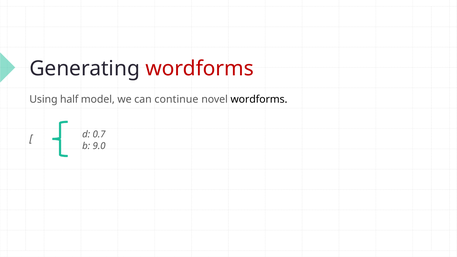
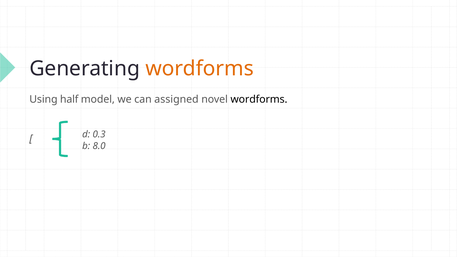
wordforms at (200, 68) colour: red -> orange
continue: continue -> assigned
0.7: 0.7 -> 0.3
9.0: 9.0 -> 8.0
